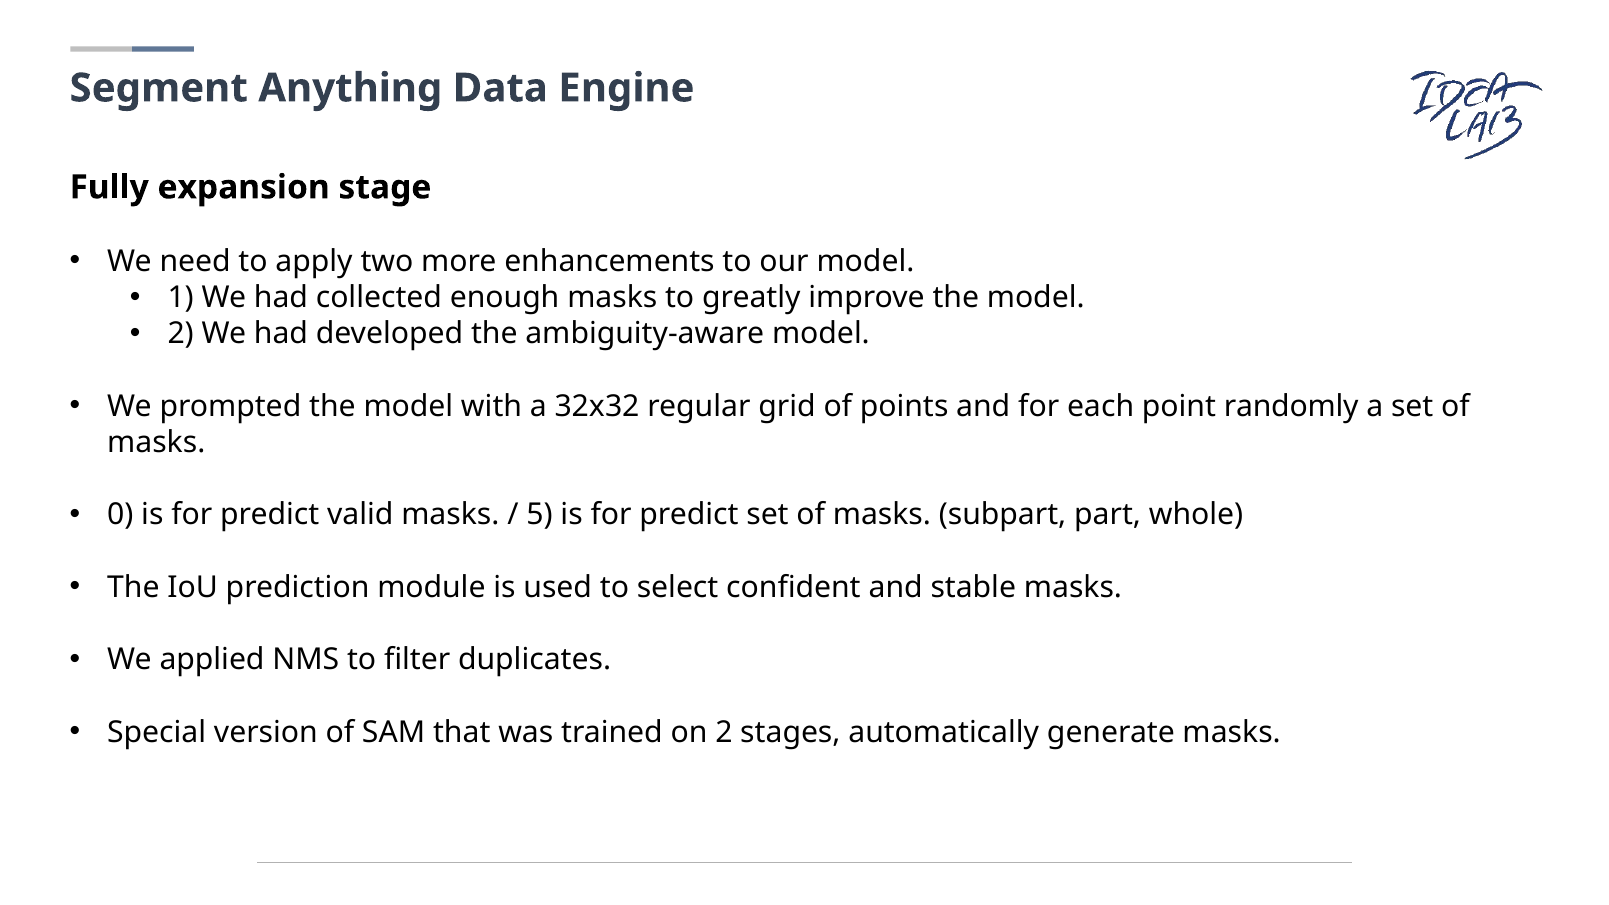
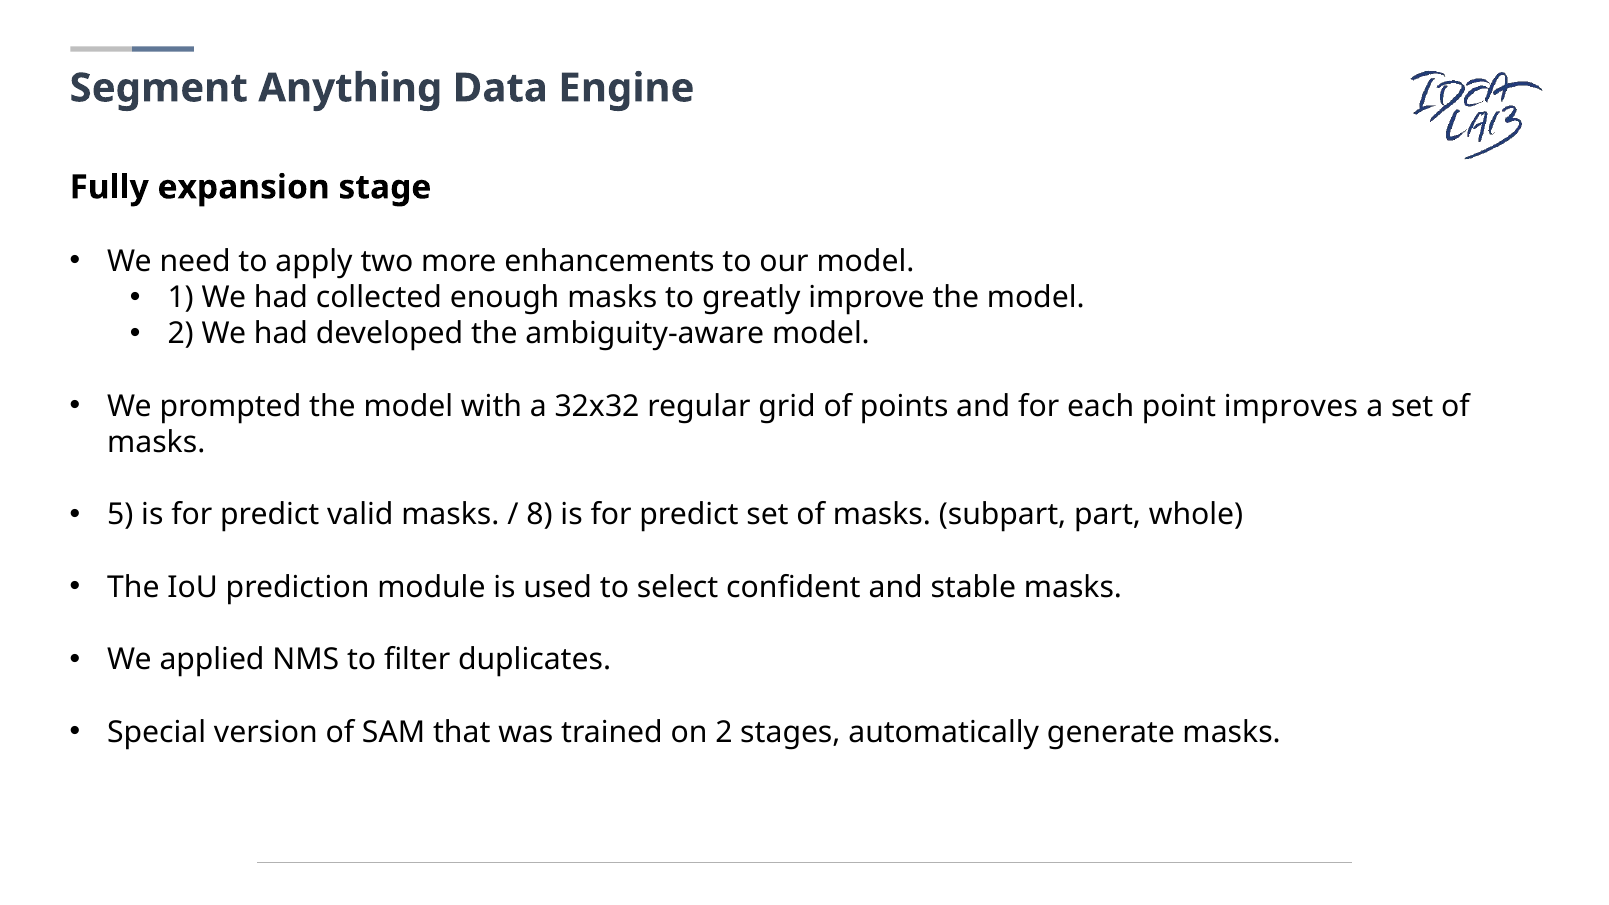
randomly: randomly -> improves
0: 0 -> 5
5: 5 -> 8
